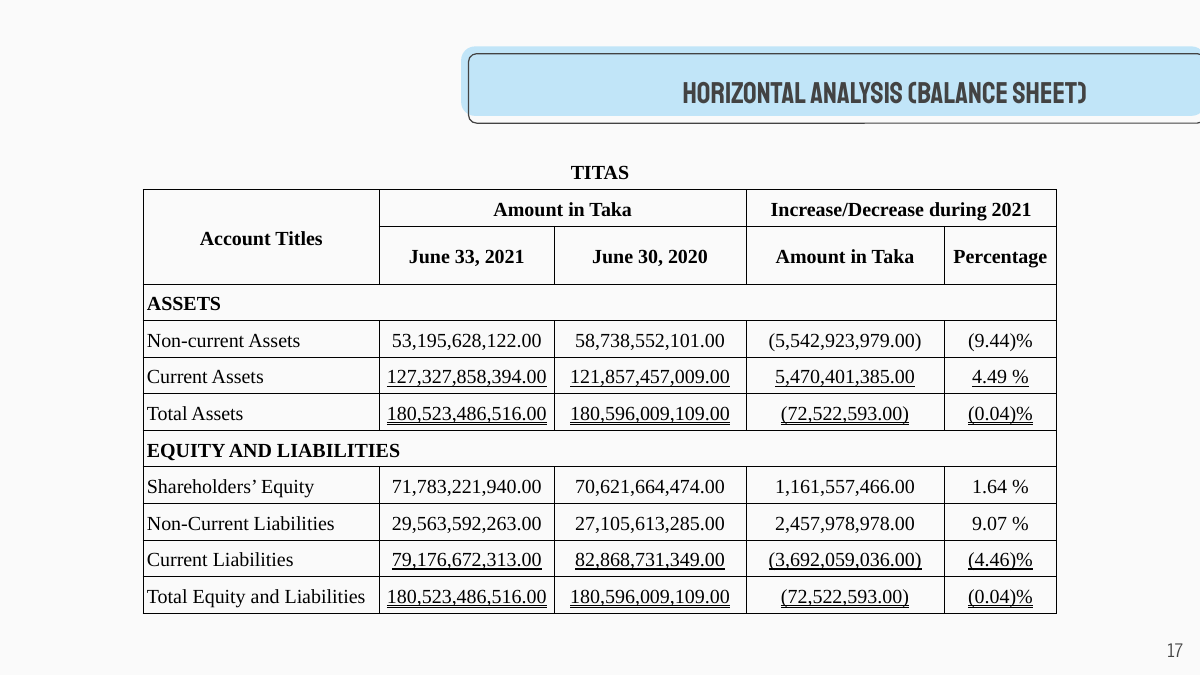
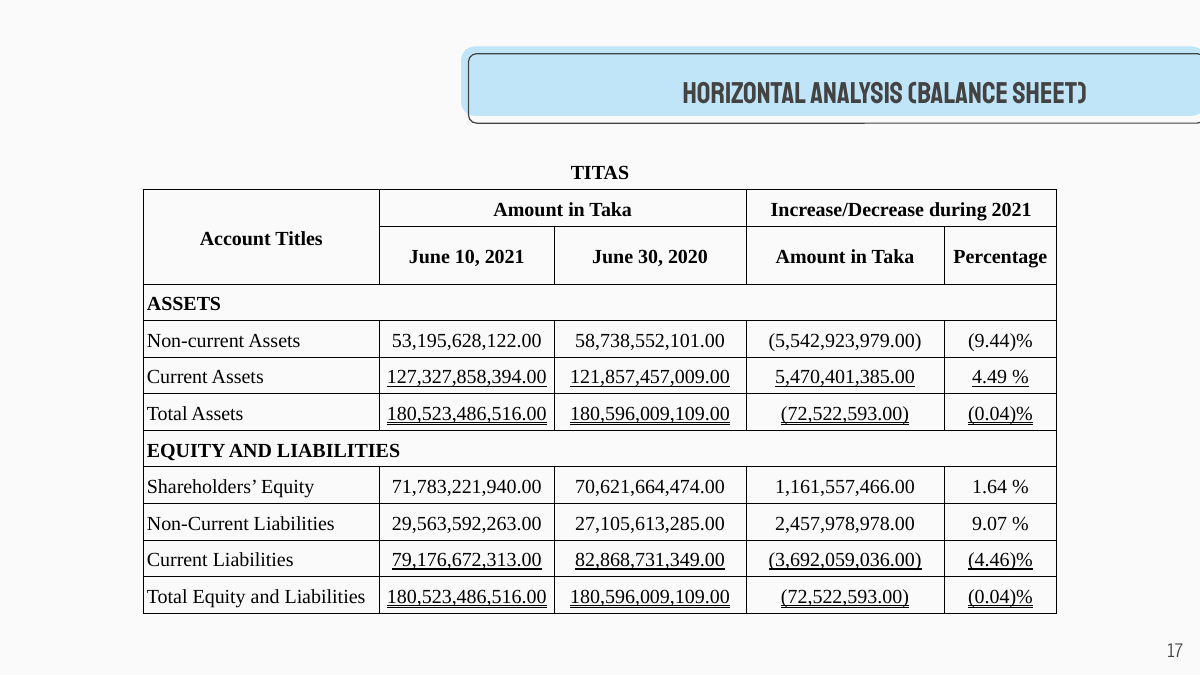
33: 33 -> 10
